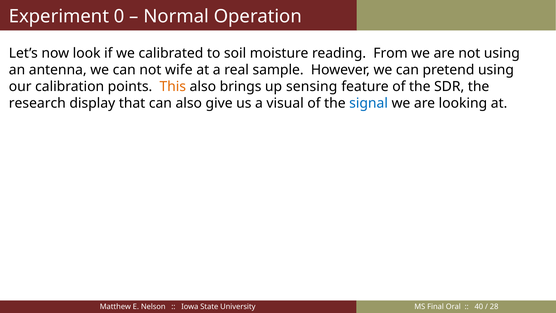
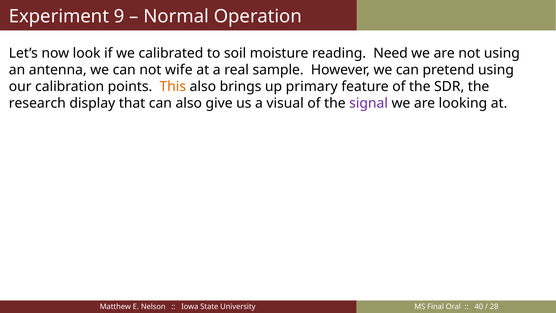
0: 0 -> 9
From: From -> Need
sensing: sensing -> primary
signal colour: blue -> purple
